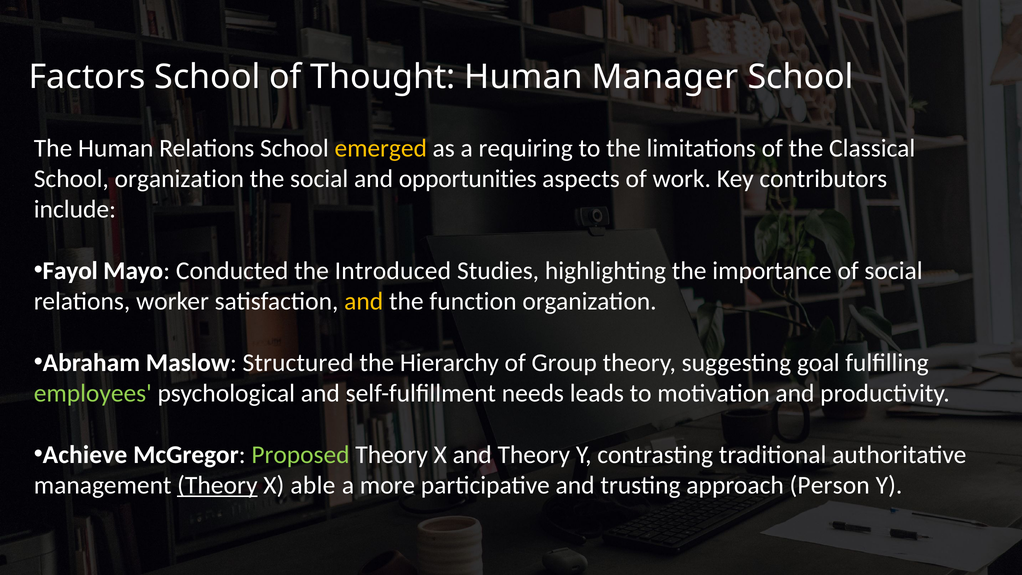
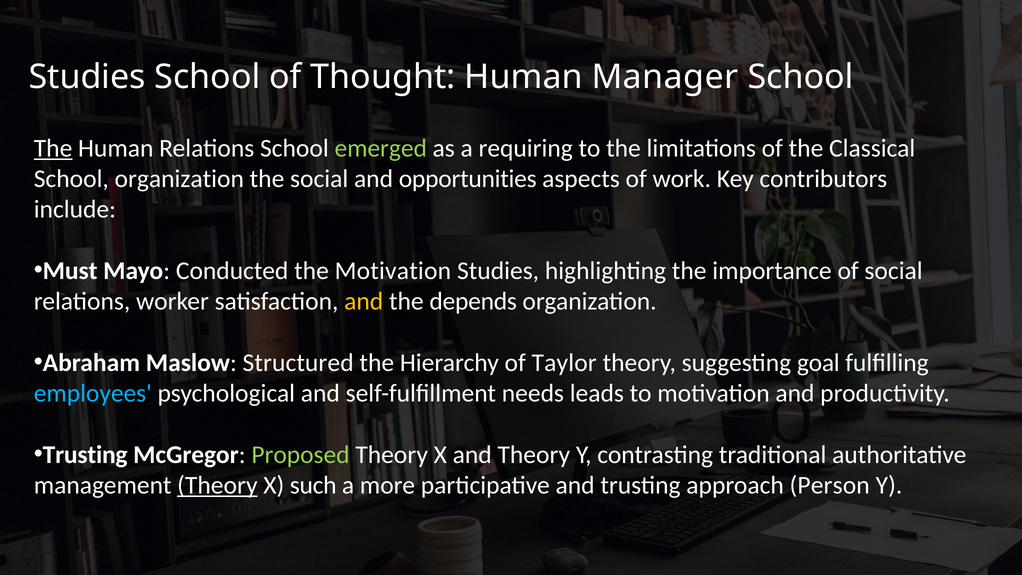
Factors at (87, 77): Factors -> Studies
The at (53, 148) underline: none -> present
emerged colour: yellow -> light green
Fayol: Fayol -> Must
the Introduced: Introduced -> Motivation
function: function -> depends
Group: Group -> Taylor
employees colour: light green -> light blue
Achieve at (85, 455): Achieve -> Trusting
able: able -> such
